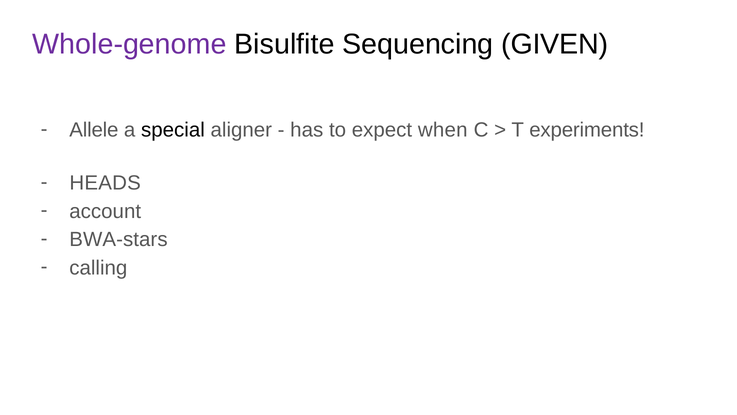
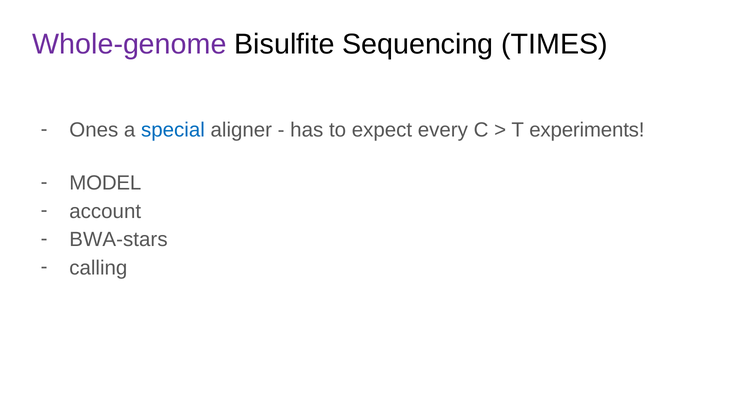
GIVEN: GIVEN -> TIMES
Allele: Allele -> Ones
special colour: black -> blue
when: when -> every
HEADS: HEADS -> MODEL
